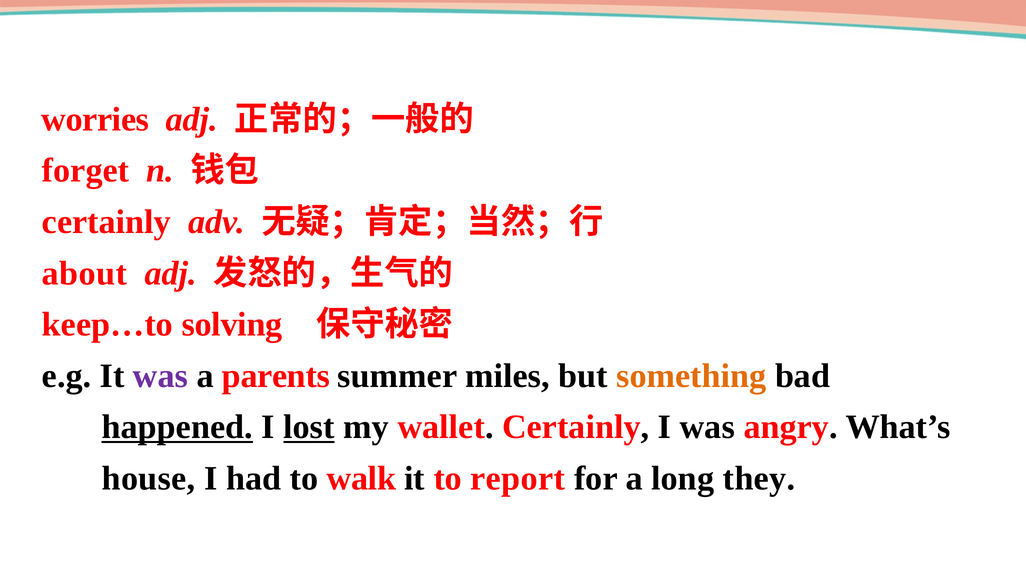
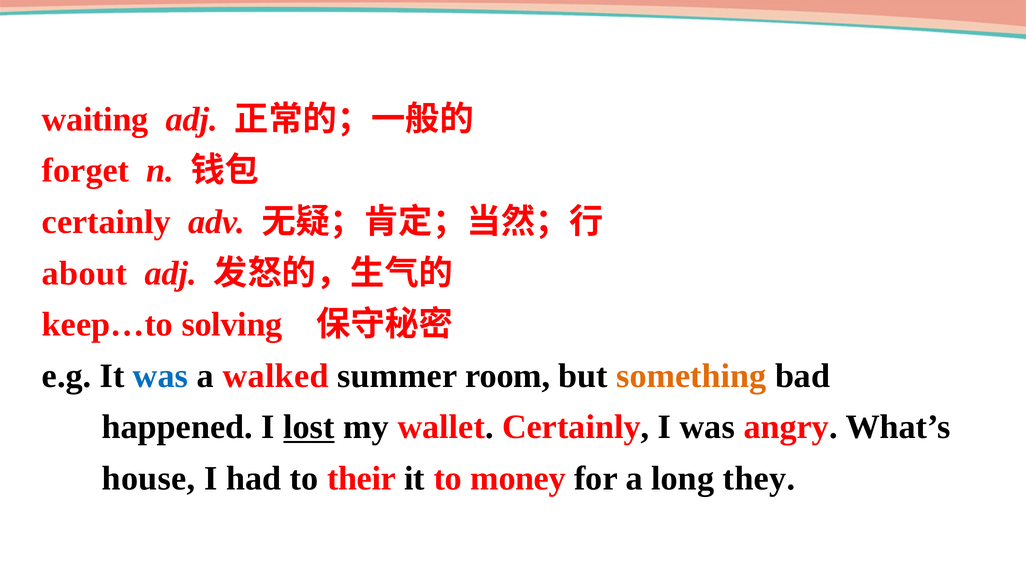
worries: worries -> waiting
was at (161, 376) colour: purple -> blue
parents: parents -> walked
miles: miles -> room
happened underline: present -> none
walk: walk -> their
report: report -> money
